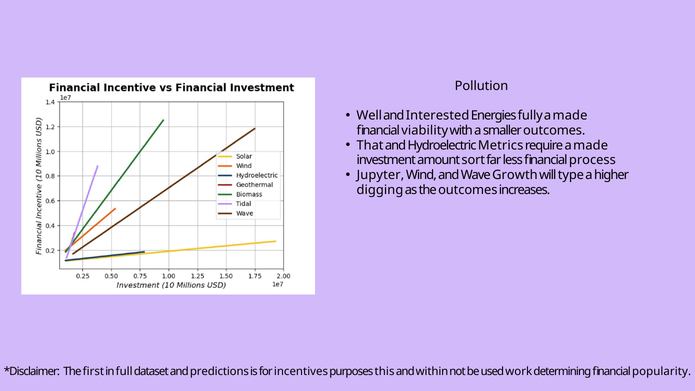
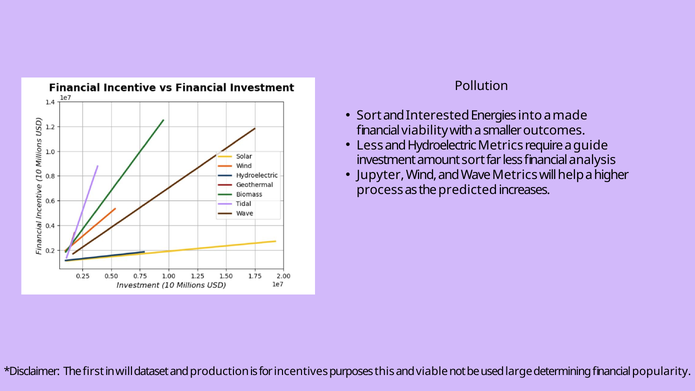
Well at (369, 116): Well -> Sort
fully: fully -> into
That at (370, 145): That -> Less
require a made: made -> guide
process: process -> analysis
Wave Growth: Growth -> Metrics
type: type -> help
digging: digging -> process
the outcomes: outcomes -> predicted
in full: full -> will
predictions: predictions -> production
within: within -> viable
work: work -> large
